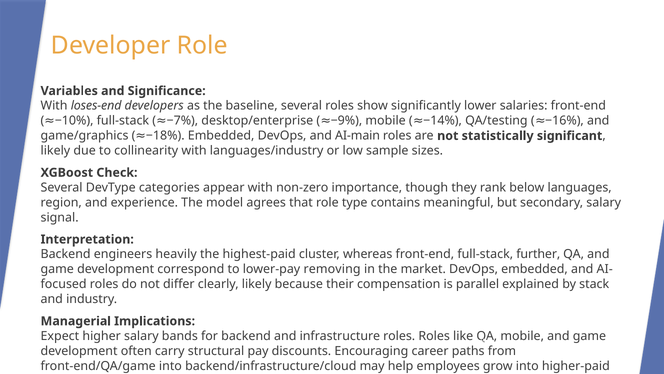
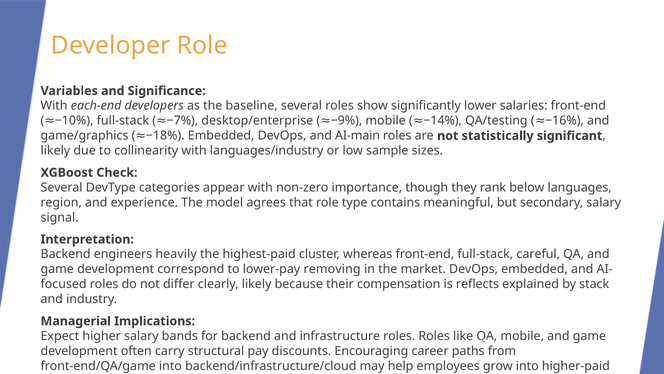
loses-end: loses-end -> each-end
further: further -> careful
parallel: parallel -> reflects
